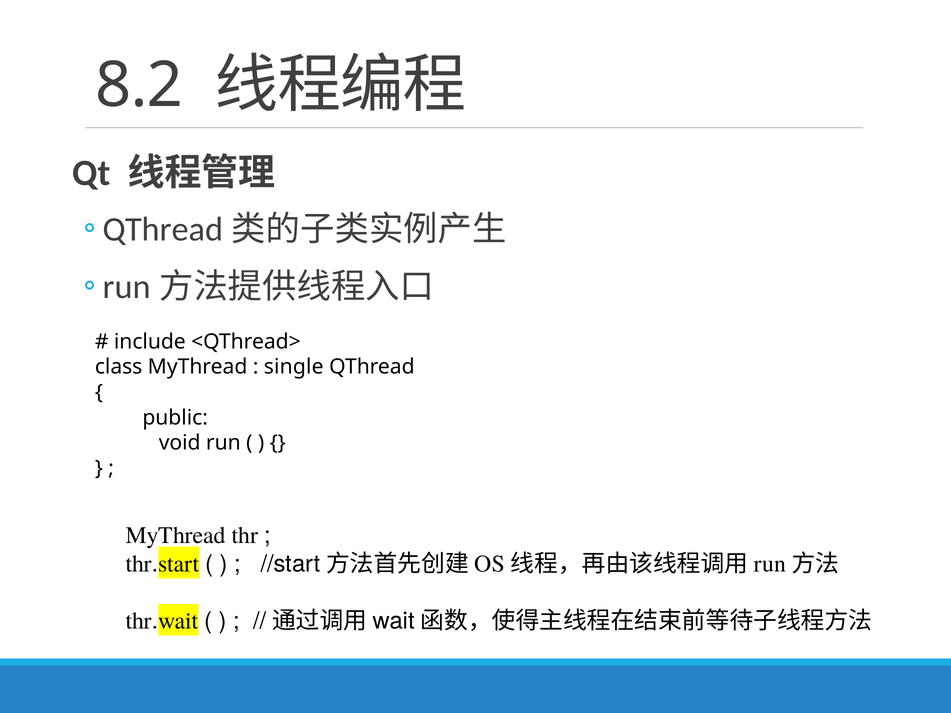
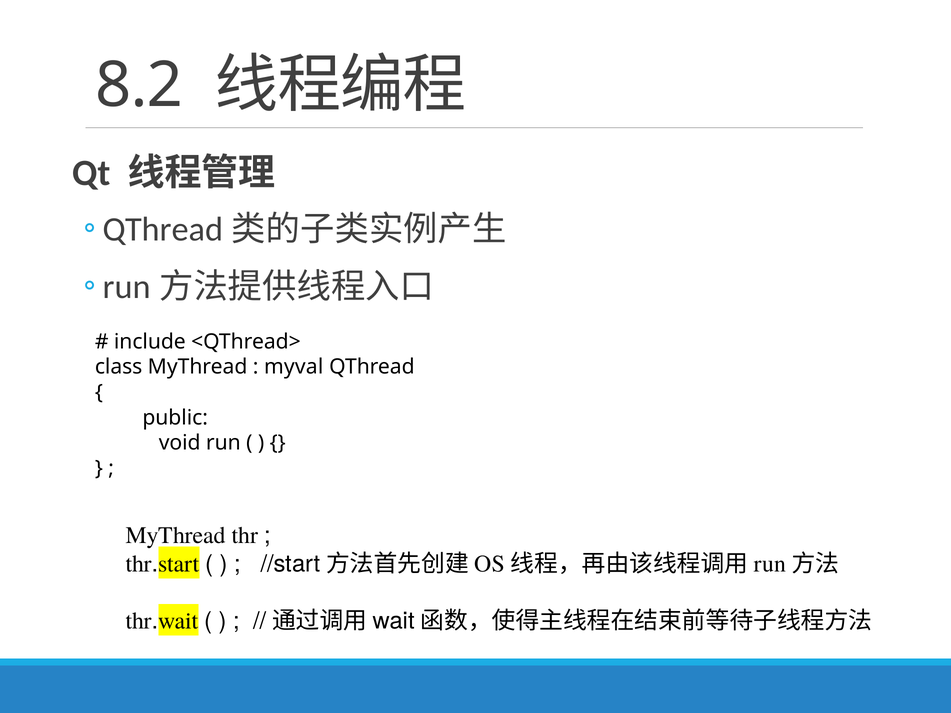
single: single -> myval
